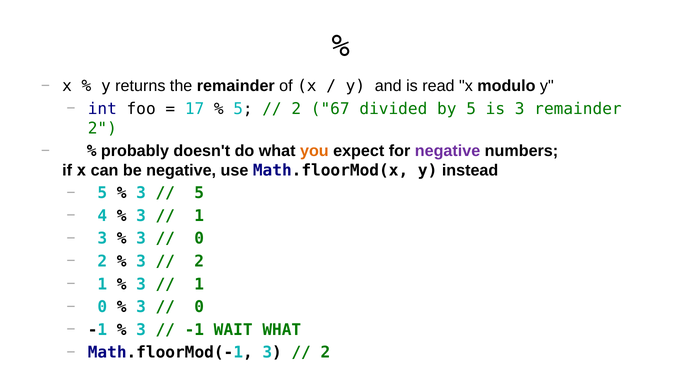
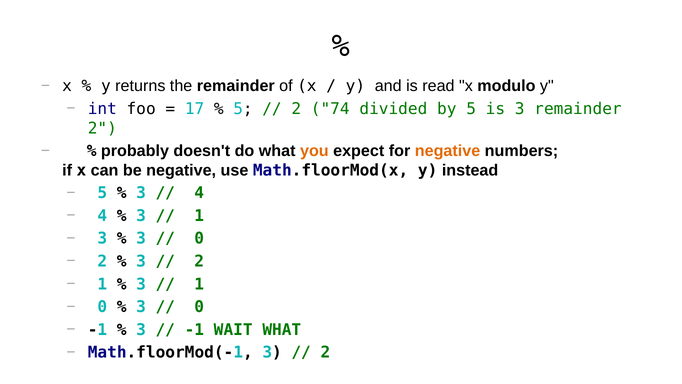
67: 67 -> 74
negative at (448, 151) colour: purple -> orange
5 at (199, 193): 5 -> 4
